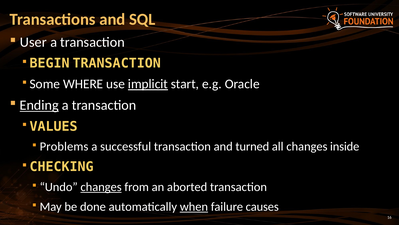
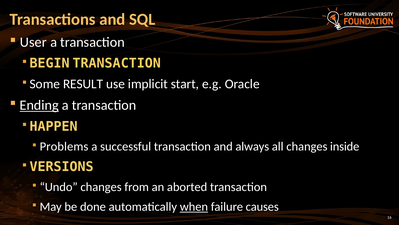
WHERE: WHERE -> RESULT
implicit underline: present -> none
VALUES: VALUES -> HAPPEN
turned: turned -> always
CHECKING: CHECKING -> VERSIONS
changes at (101, 187) underline: present -> none
